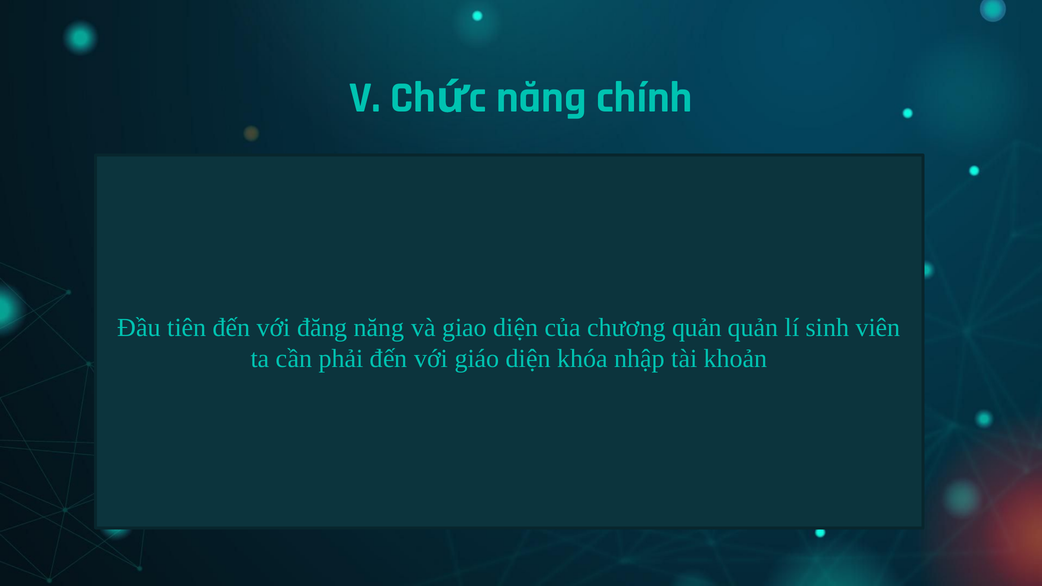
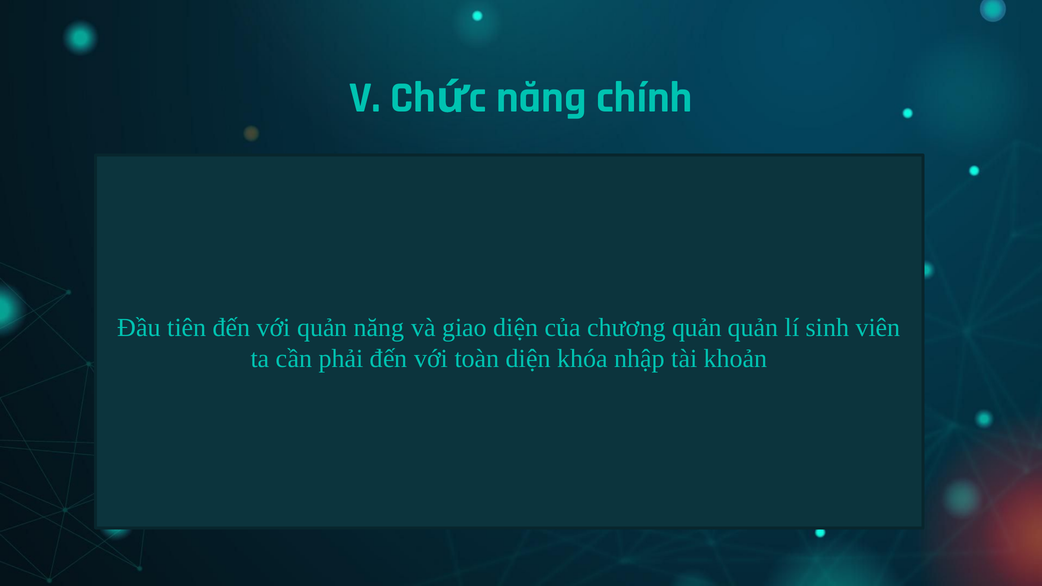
với đăng: đăng -> quản
giáo: giáo -> toàn
